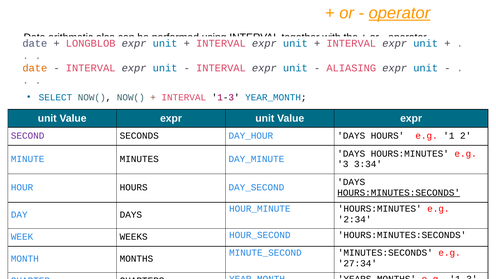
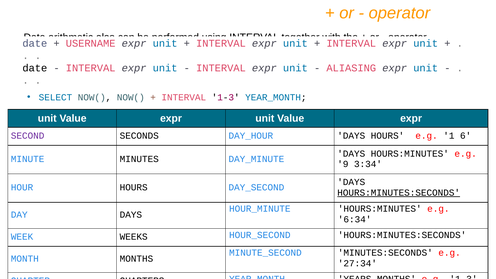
operator at (399, 13) underline: present -> none
LONGBLOB: LONGBLOB -> USERNAME
date at (35, 68) colour: orange -> black
2: 2 -> 6
3: 3 -> 9
2:34: 2:34 -> 6:34
